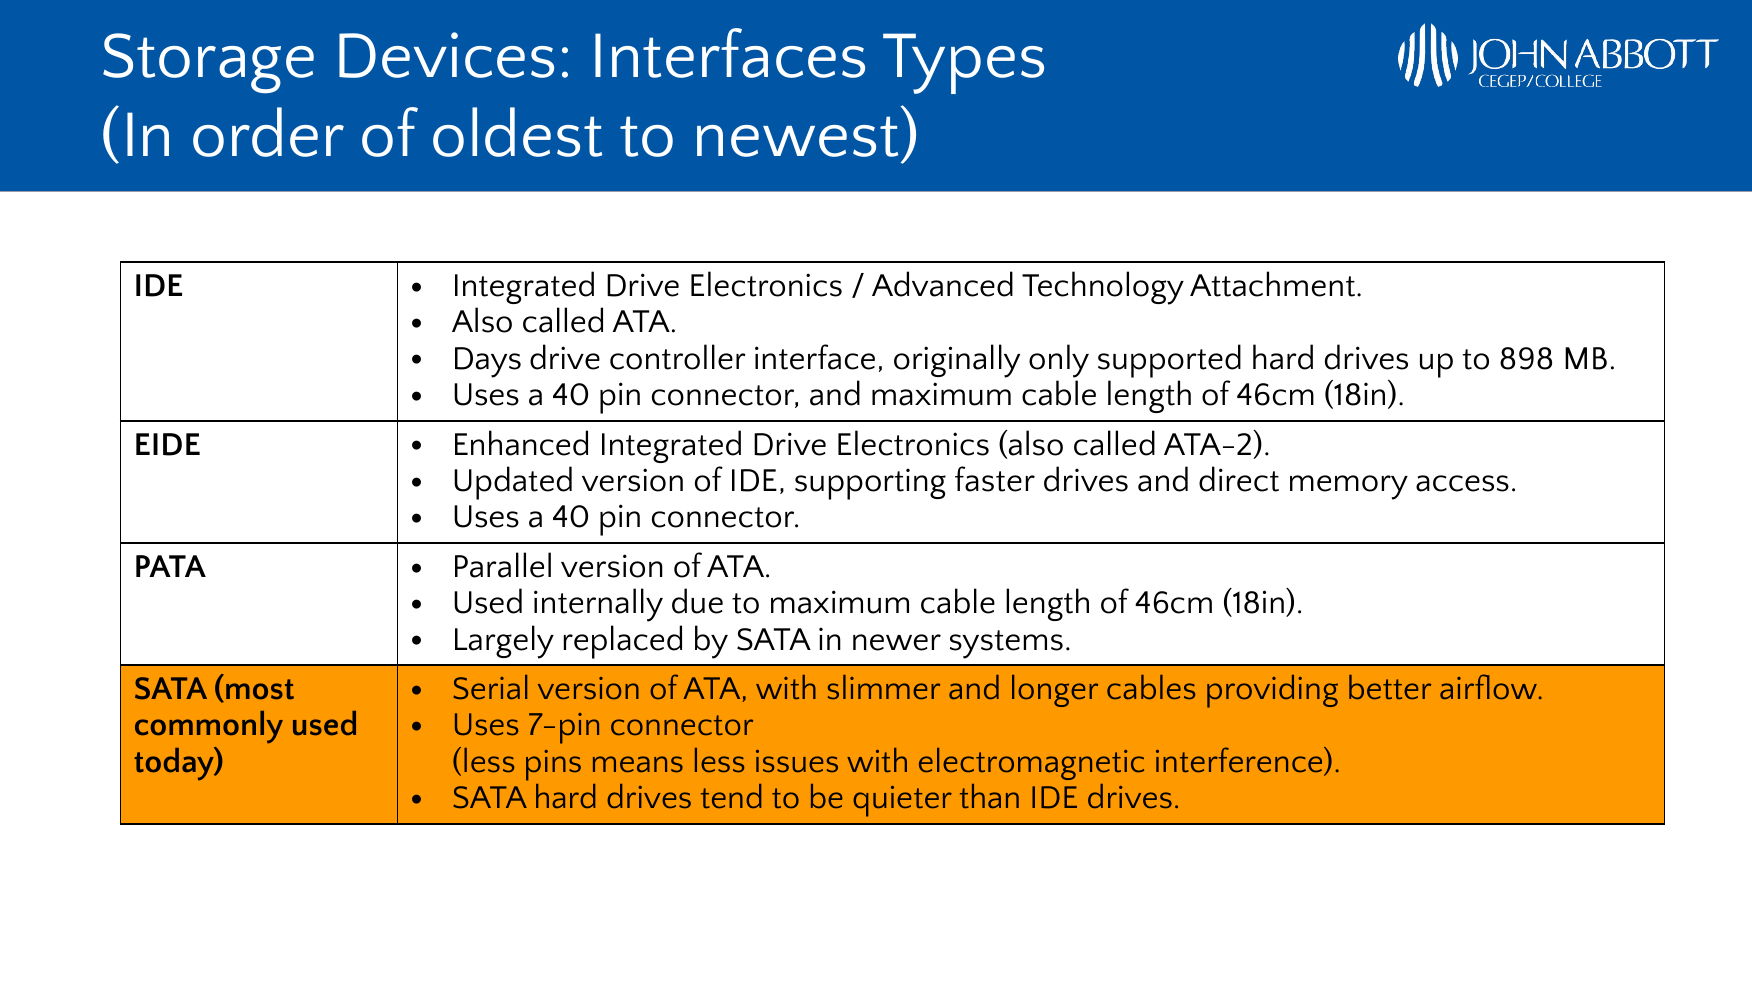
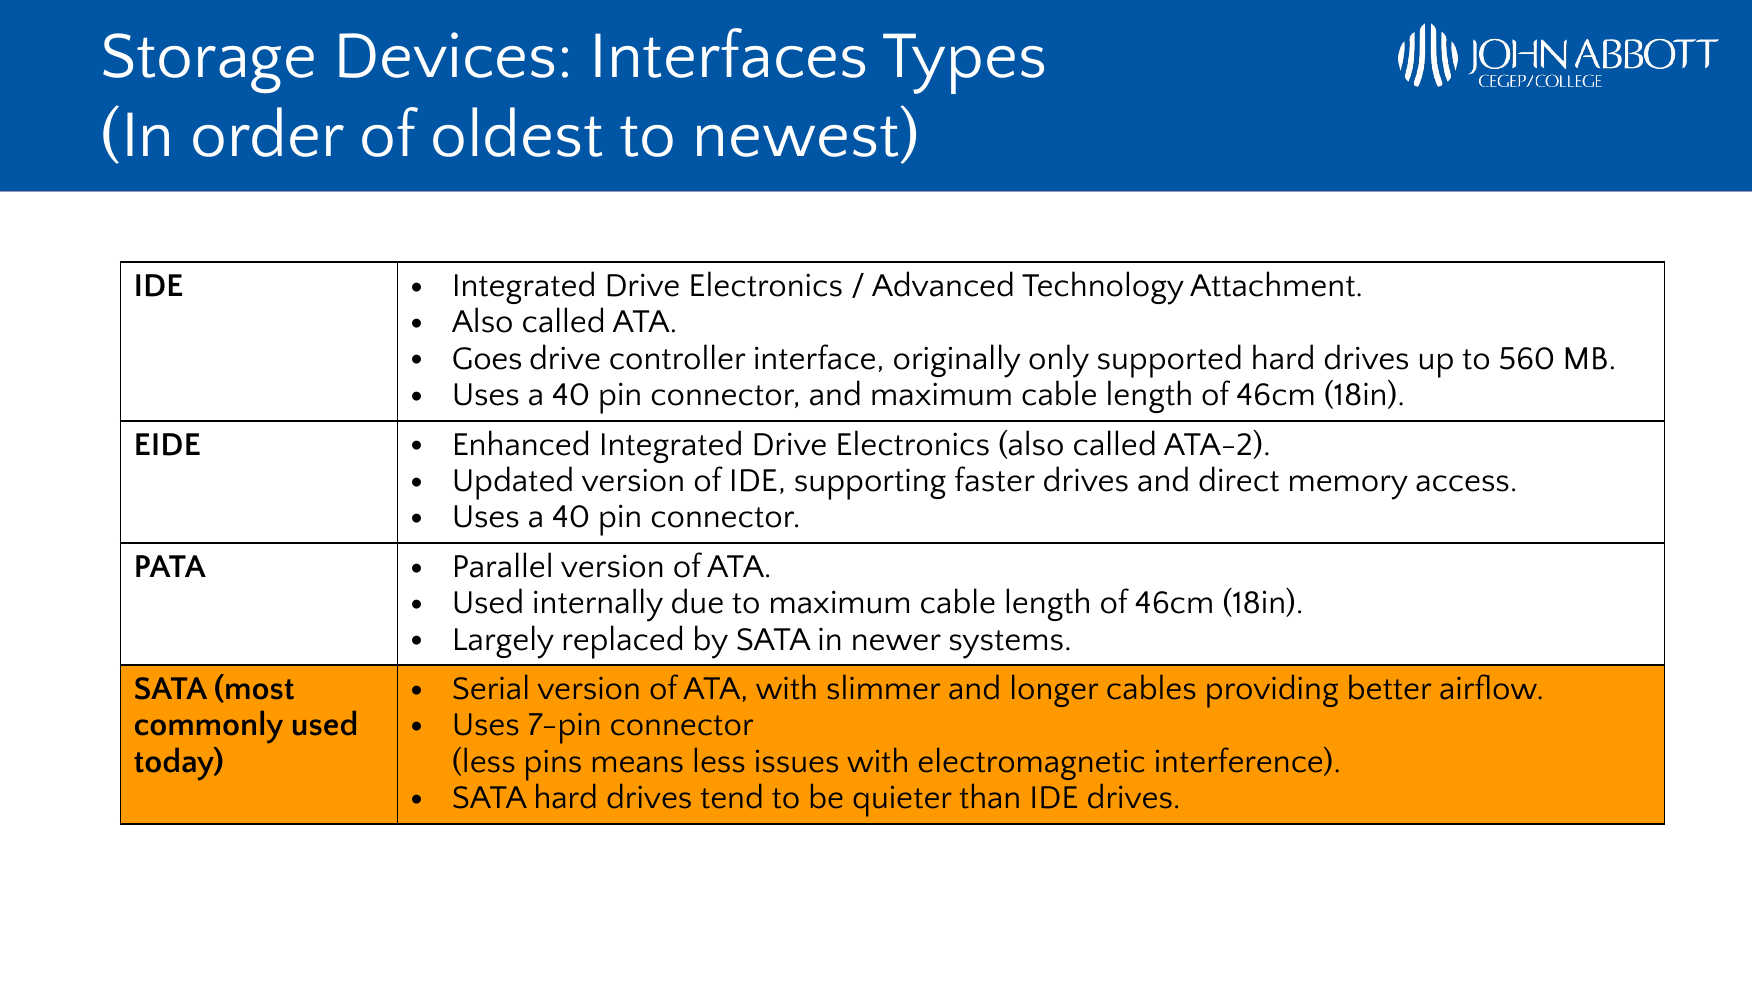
Days: Days -> Goes
898: 898 -> 560
